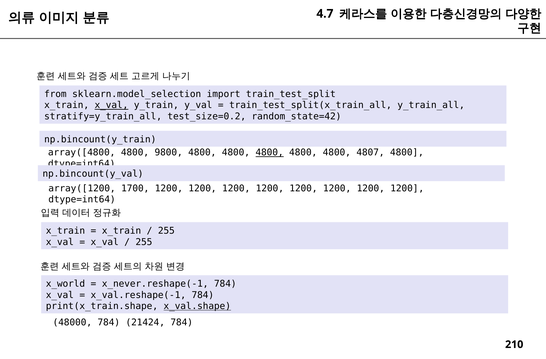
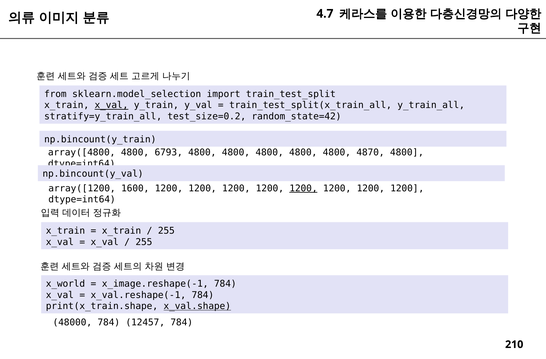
9800: 9800 -> 6793
4800 at (270, 152) underline: present -> none
4807: 4807 -> 4870
1700: 1700 -> 1600
1200 at (303, 188) underline: none -> present
x_never.reshape(-1: x_never.reshape(-1 -> x_image.reshape(-1
21424: 21424 -> 12457
